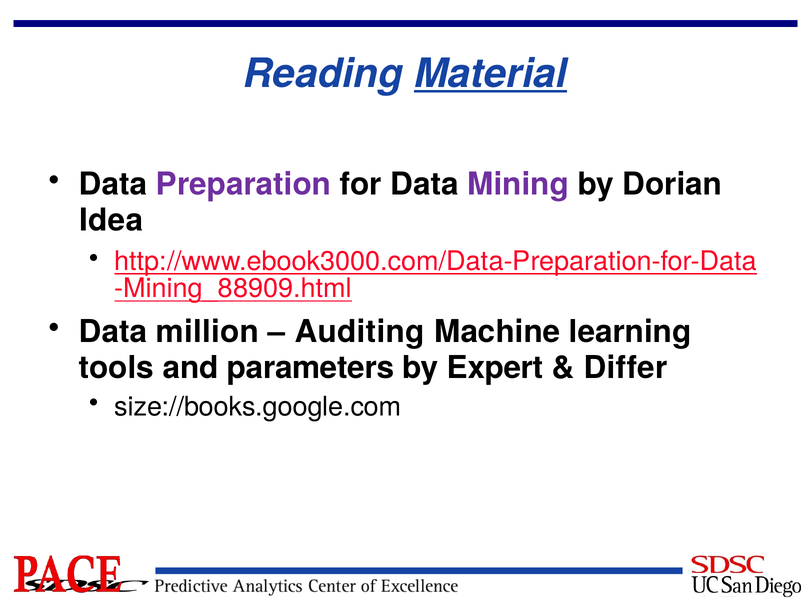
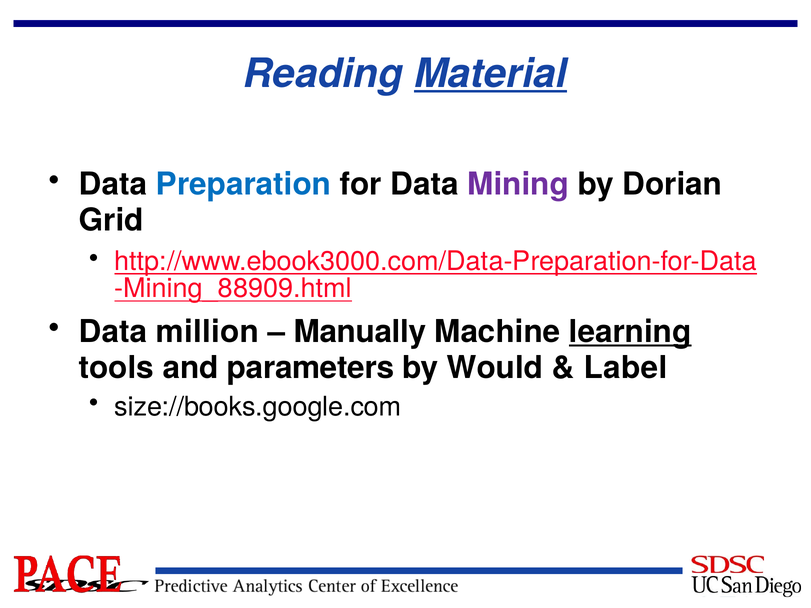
Preparation colour: purple -> blue
Idea: Idea -> Grid
Auditing: Auditing -> Manually
learning underline: none -> present
Expert: Expert -> Would
Differ: Differ -> Label
